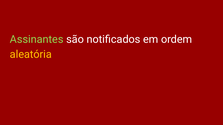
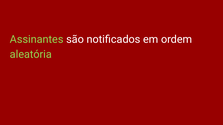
aleatória colour: yellow -> light green
